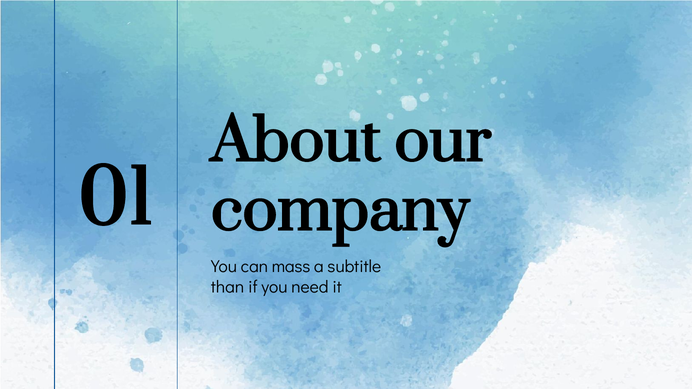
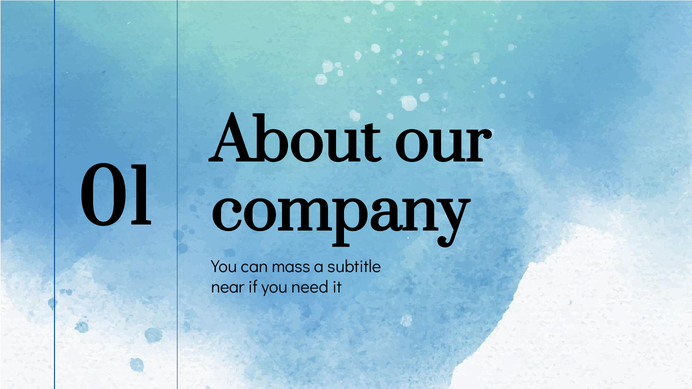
than: than -> near
